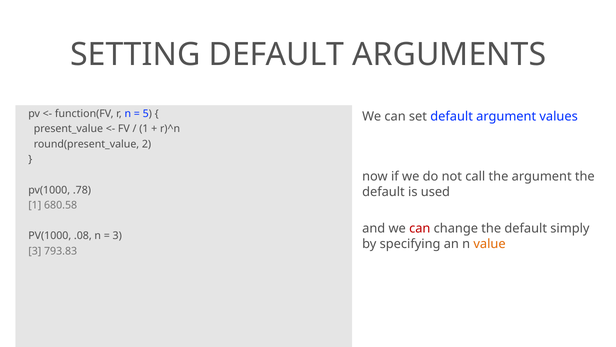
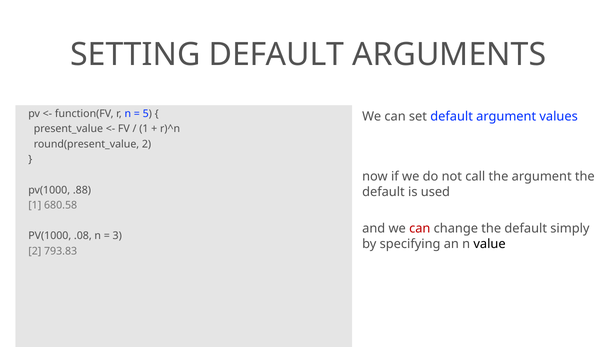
.78: .78 -> .88
value colour: orange -> black
3 at (35, 251): 3 -> 2
